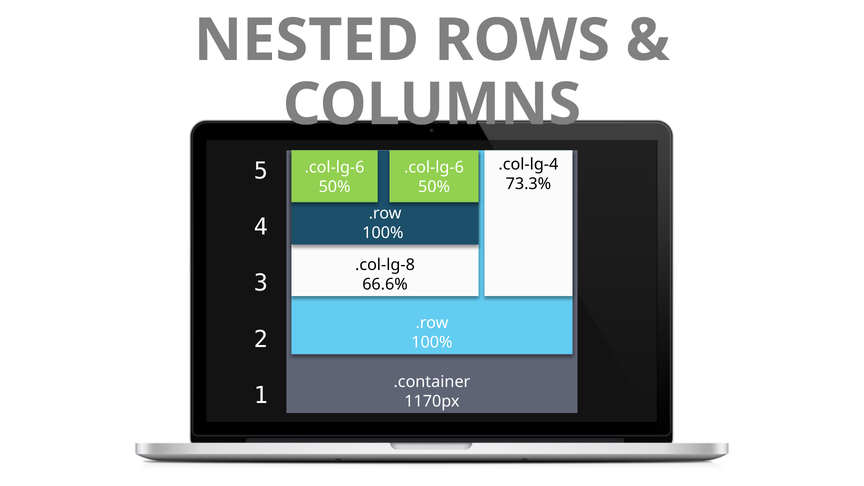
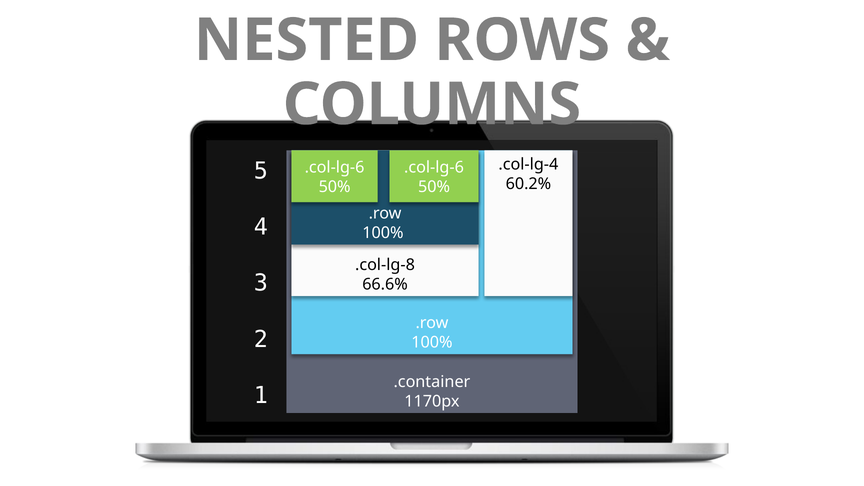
73.3%: 73.3% -> 60.2%
